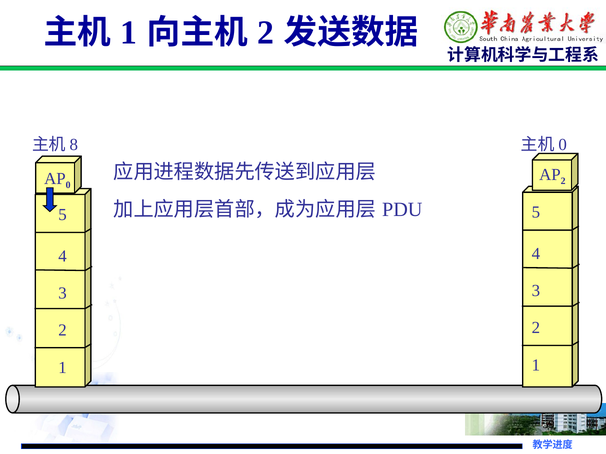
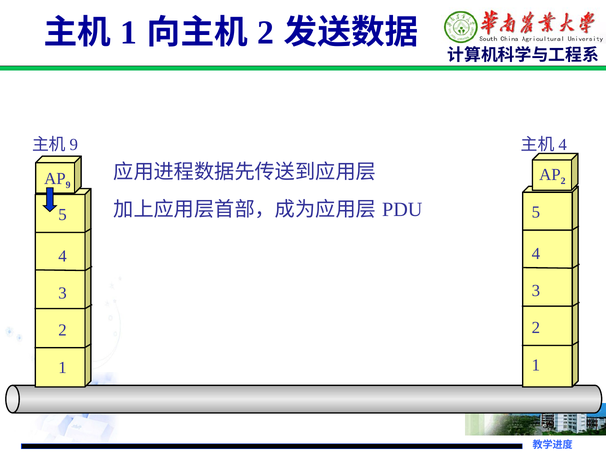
8 at (74, 145): 8 -> 9
0 at (563, 145): 0 -> 4
0 at (68, 185): 0 -> 9
